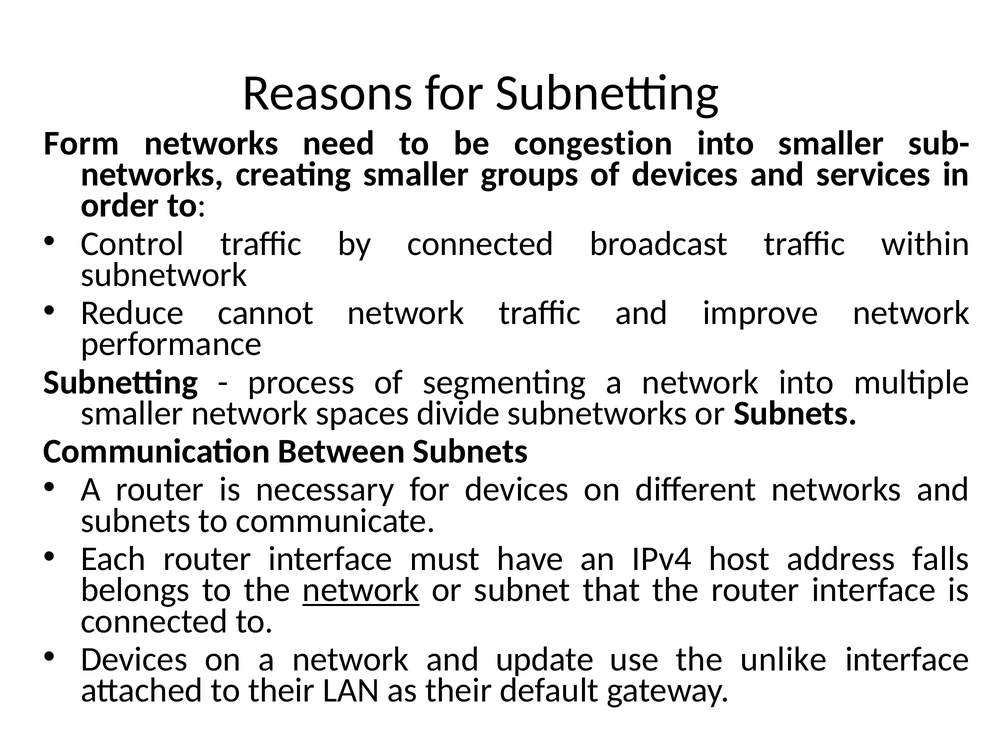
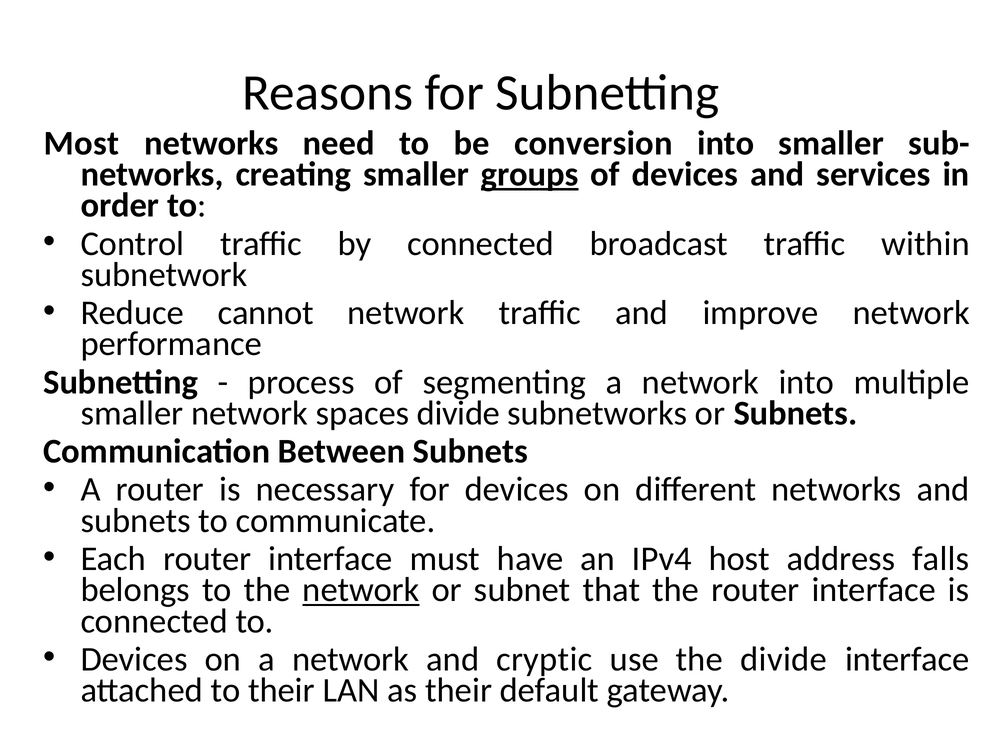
Form: Form -> Most
congestion: congestion -> conversion
groups underline: none -> present
update: update -> cryptic
the unlike: unlike -> divide
